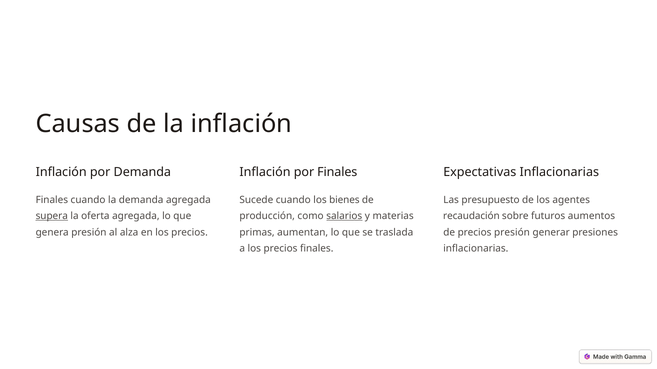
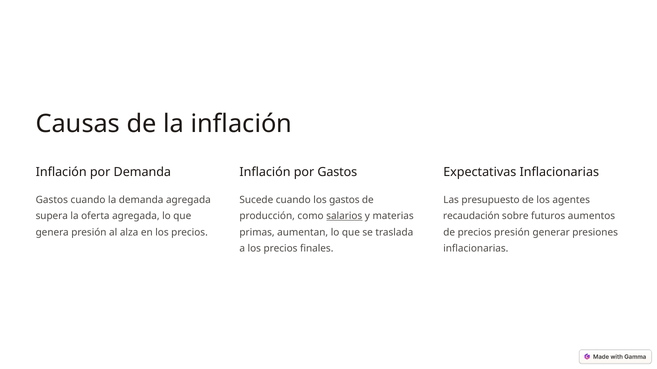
por Finales: Finales -> Gastos
Finales at (52, 200): Finales -> Gastos
los bienes: bienes -> gastos
supera underline: present -> none
